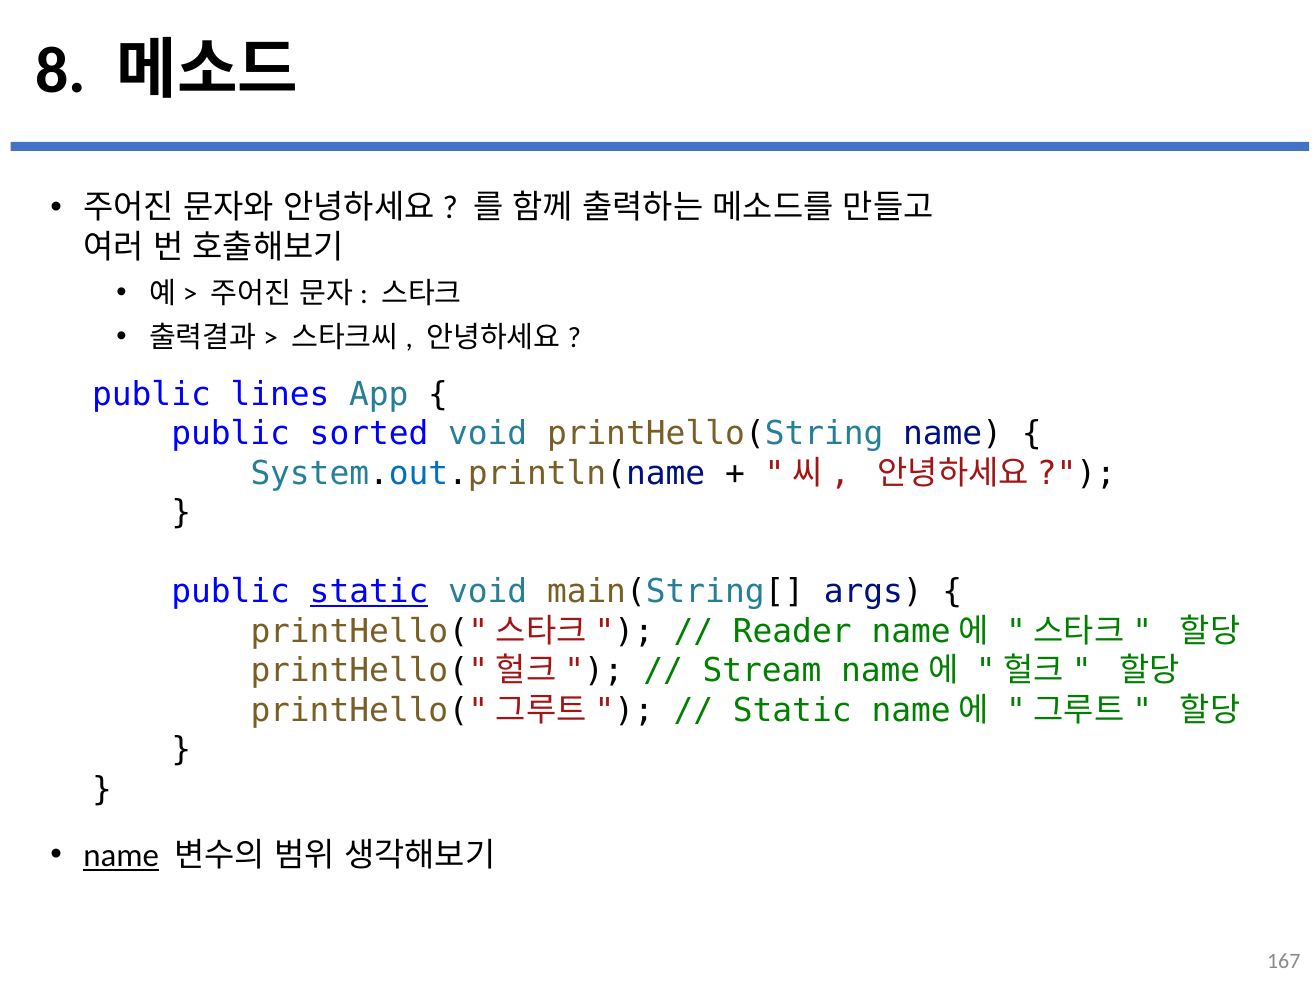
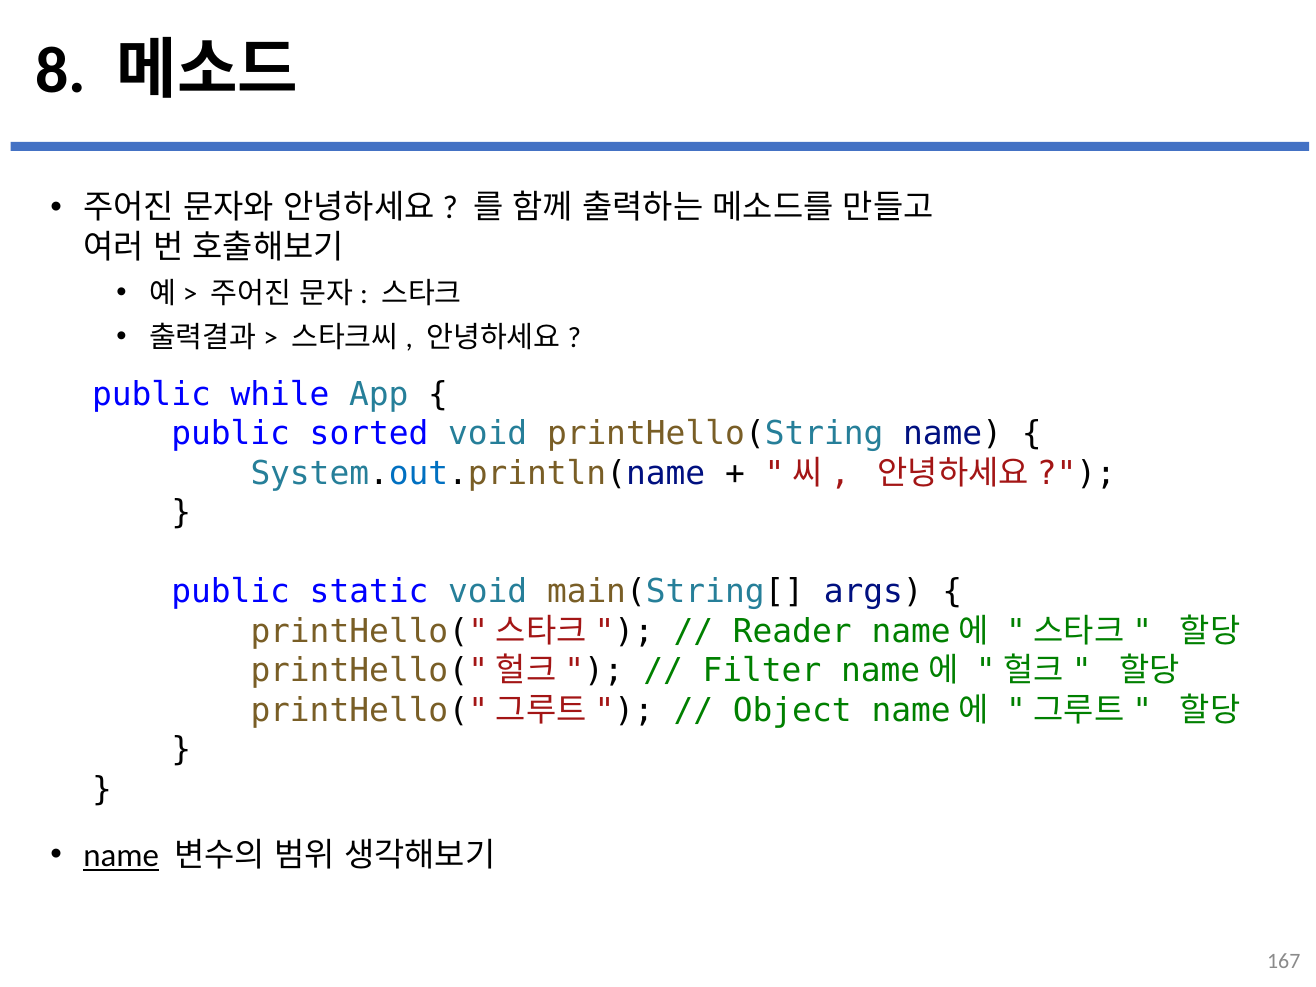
lines: lines -> while
static at (369, 592) underline: present -> none
Stream: Stream -> Filter
Static at (792, 710): Static -> Object
